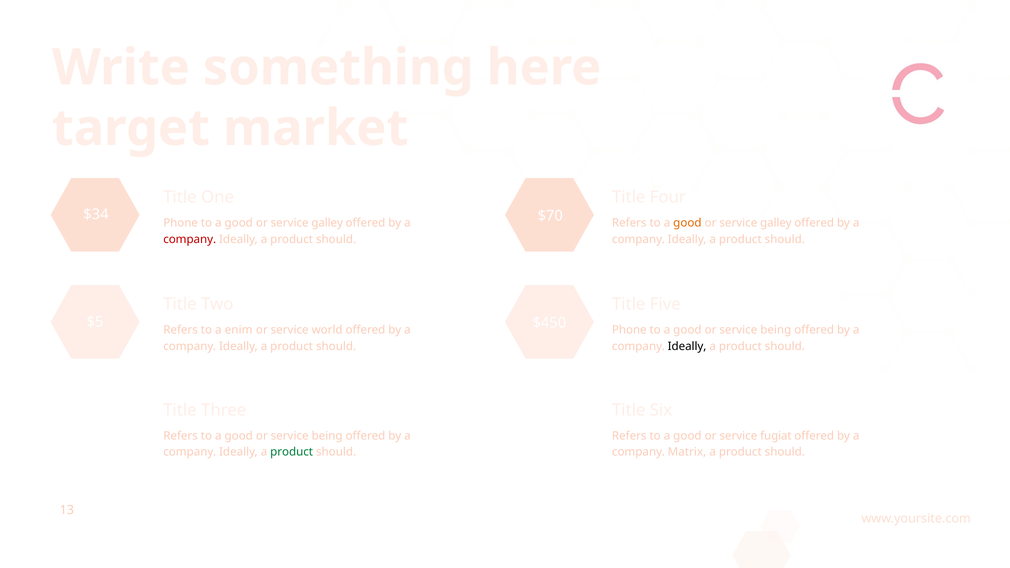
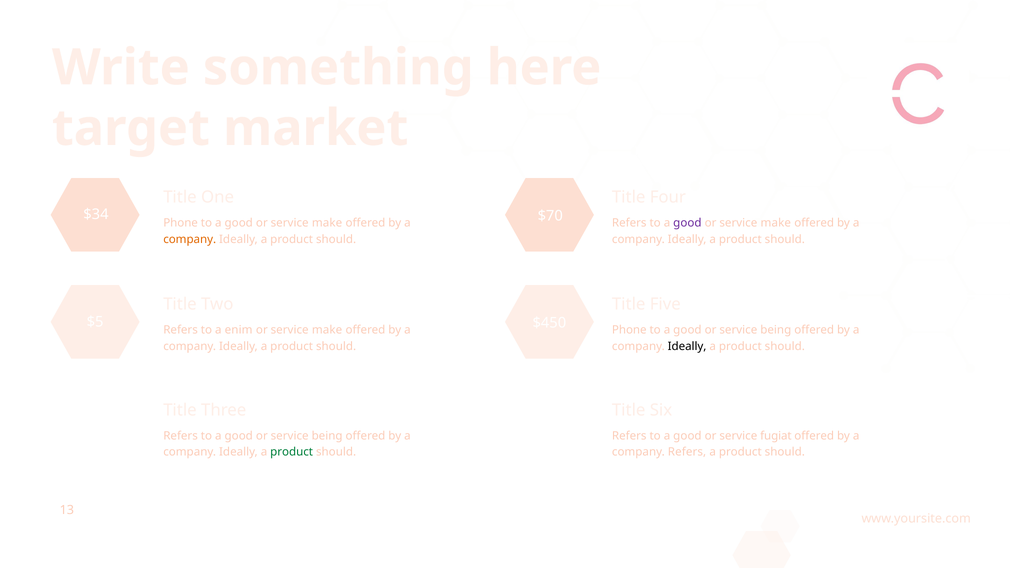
galley at (327, 223): galley -> make
good at (687, 223) colour: orange -> purple
galley at (776, 223): galley -> make
company at (190, 239) colour: red -> orange
world at (327, 330): world -> make
company Matrix: Matrix -> Refers
